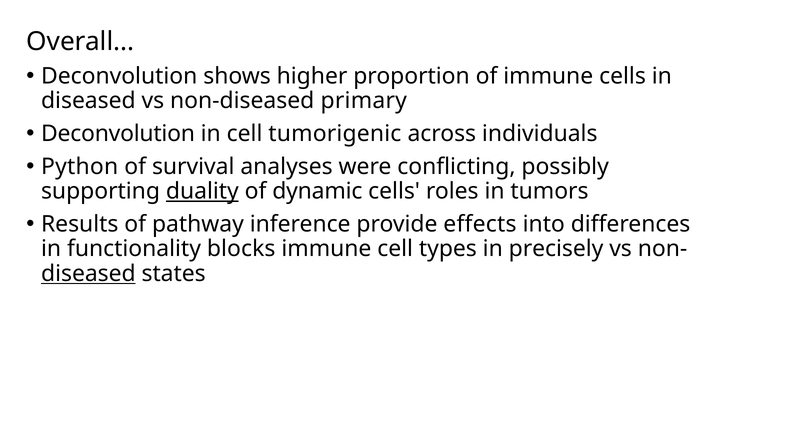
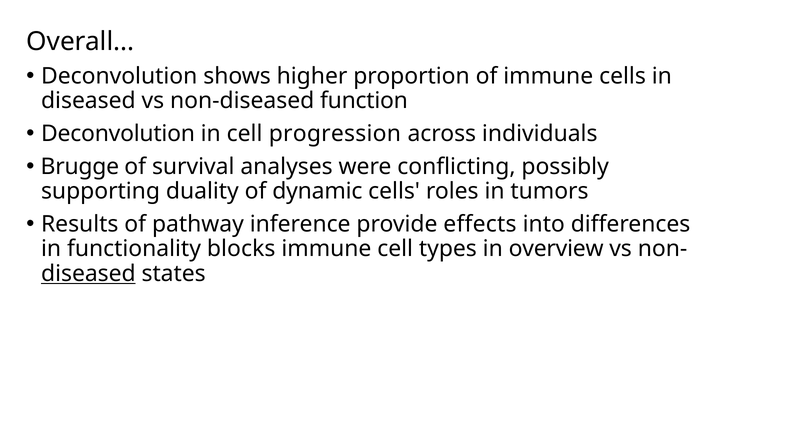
primary: primary -> function
tumorigenic: tumorigenic -> progression
Python: Python -> Brugge
duality underline: present -> none
precisely: precisely -> overview
